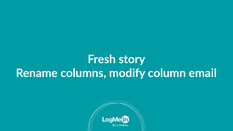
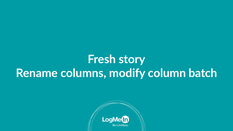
email: email -> batch
